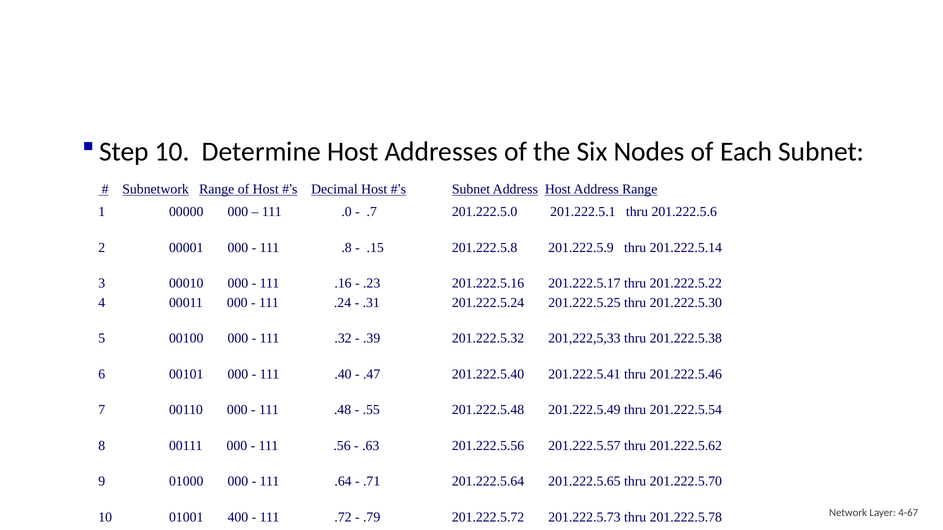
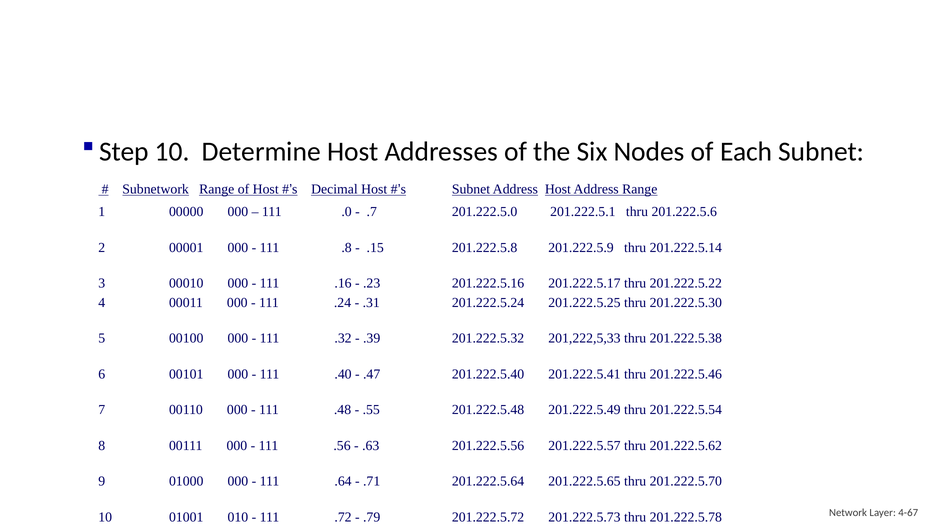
400: 400 -> 010
